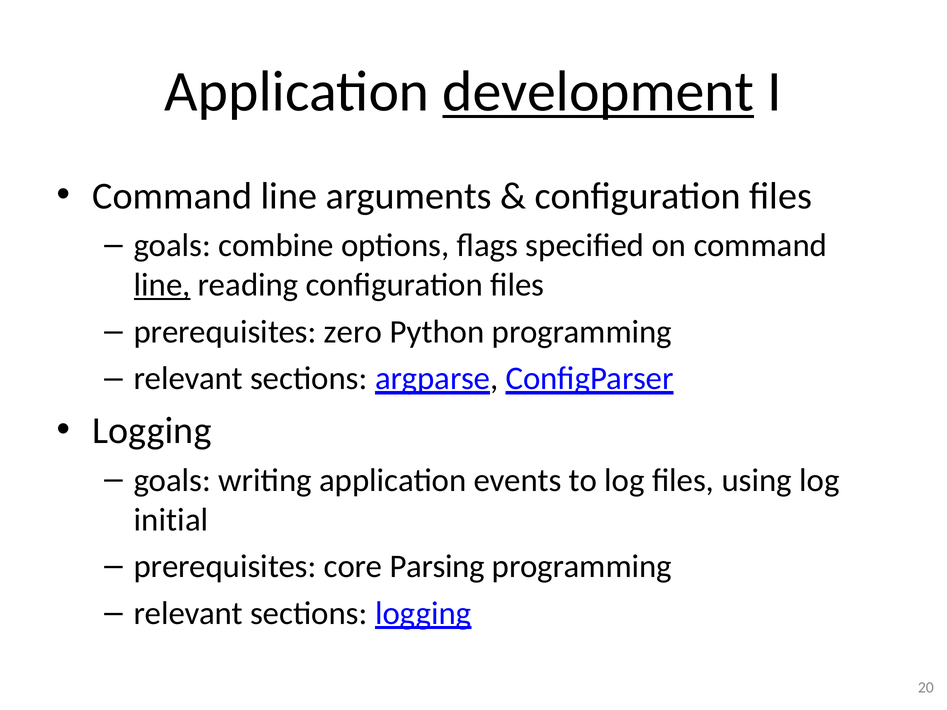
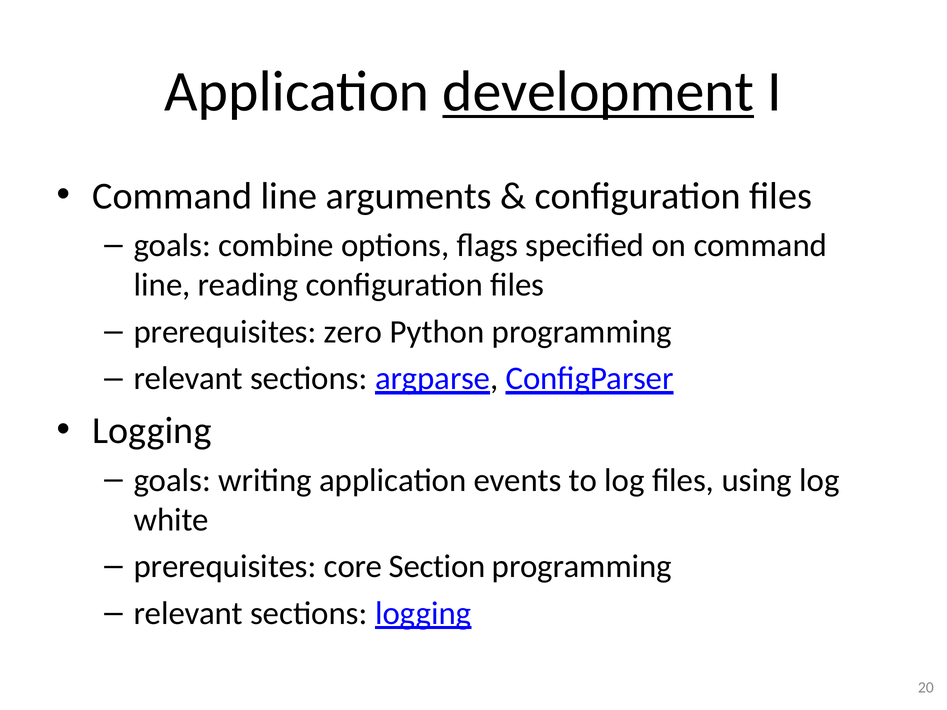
line at (162, 285) underline: present -> none
initial: initial -> white
Parsing: Parsing -> Section
